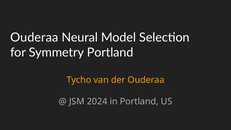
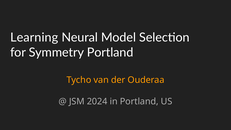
Ouderaa at (34, 38): Ouderaa -> Learning
